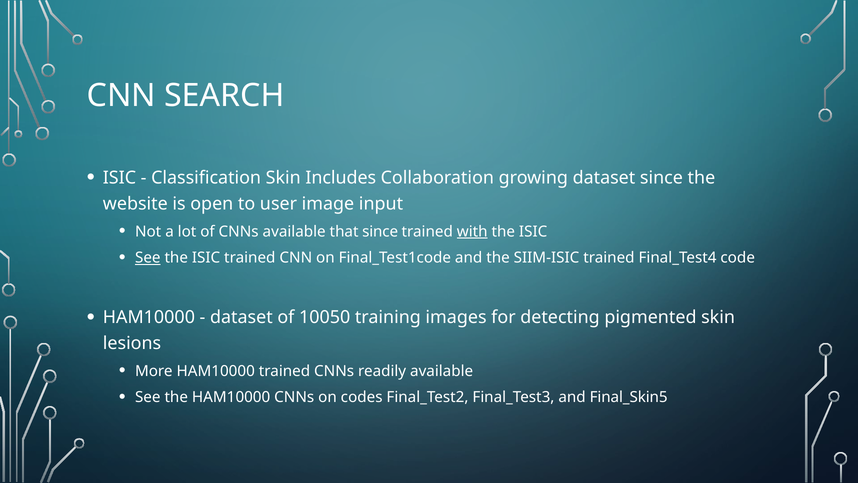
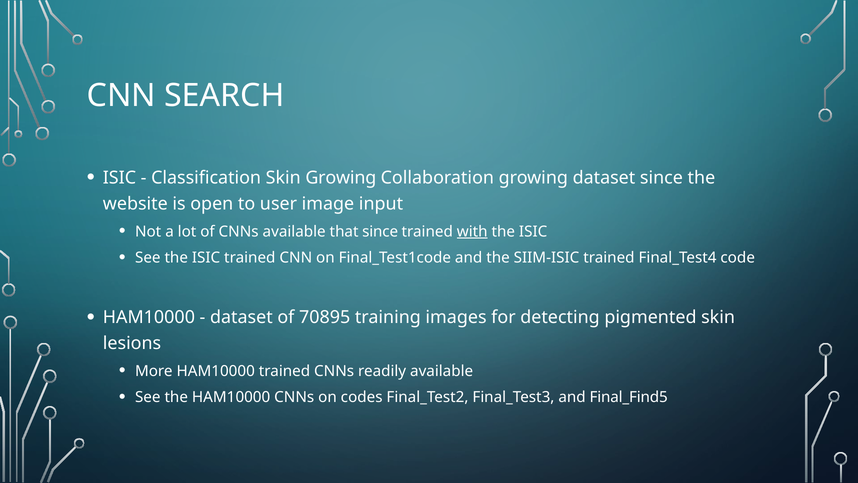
Skin Includes: Includes -> Growing
See at (148, 258) underline: present -> none
10050: 10050 -> 70895
Final_Skin5: Final_Skin5 -> Final_Find5
